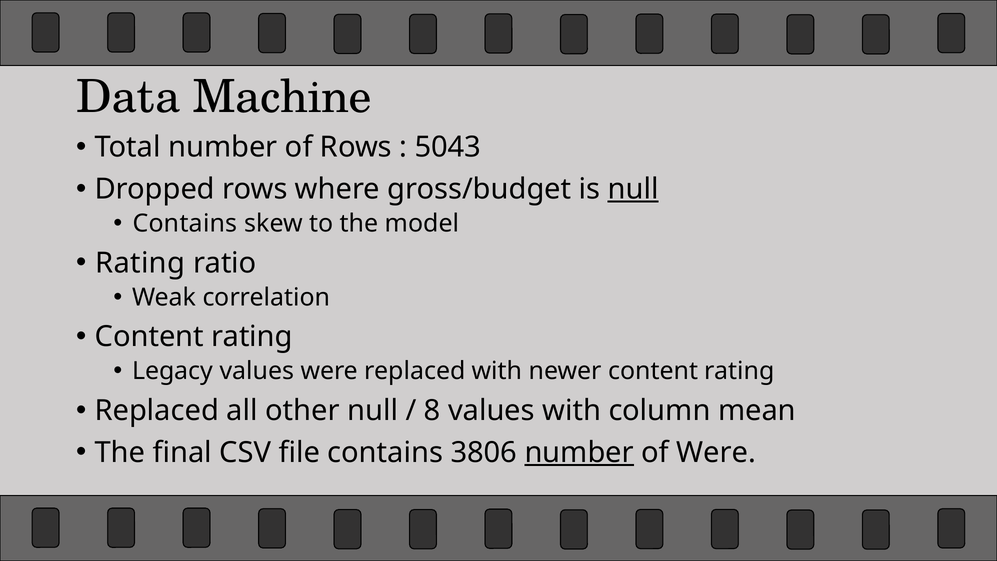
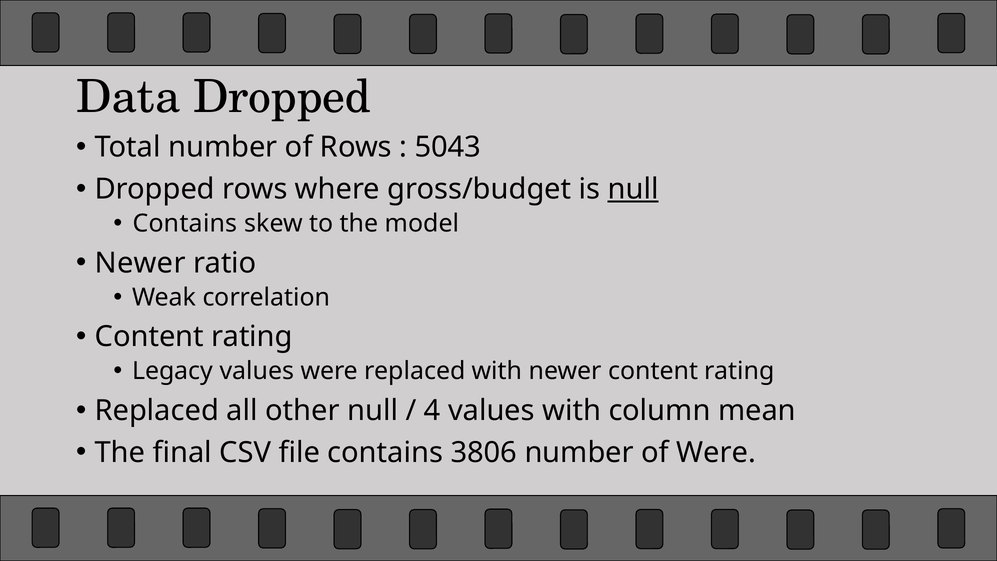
Data Machine: Machine -> Dropped
Rating at (140, 263): Rating -> Newer
8: 8 -> 4
number at (579, 452) underline: present -> none
